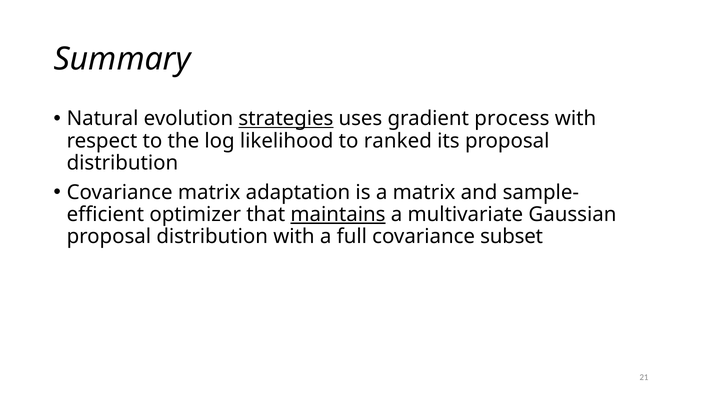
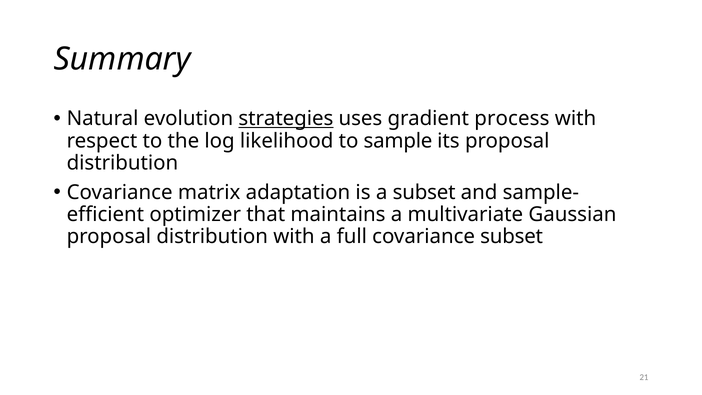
ranked: ranked -> sample
a matrix: matrix -> subset
maintains underline: present -> none
